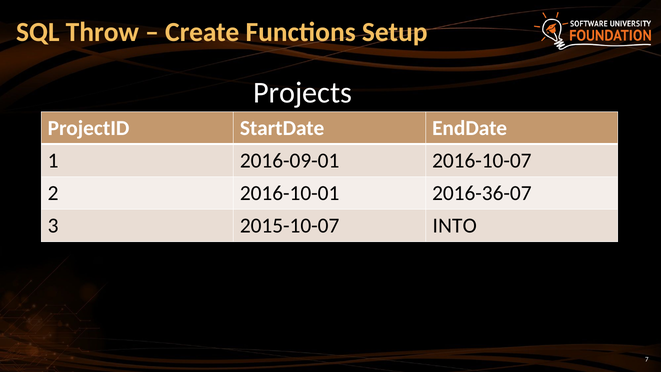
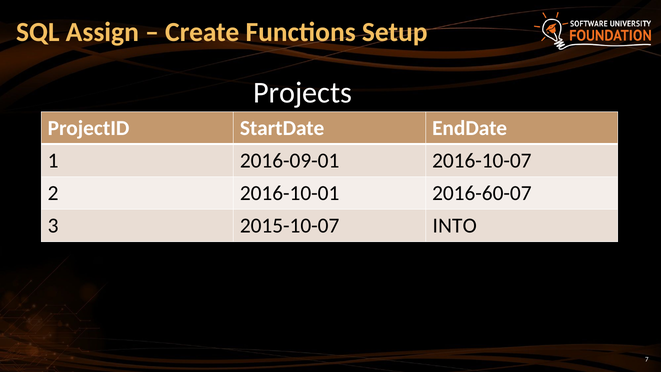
Throw: Throw -> Assign
2016-36-07: 2016-36-07 -> 2016-60-07
